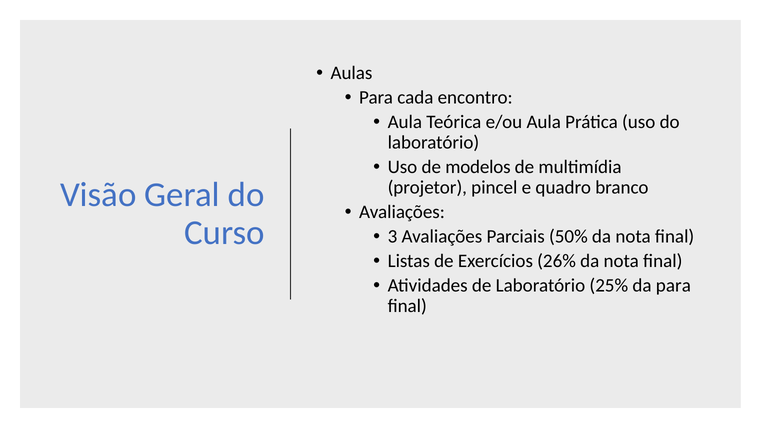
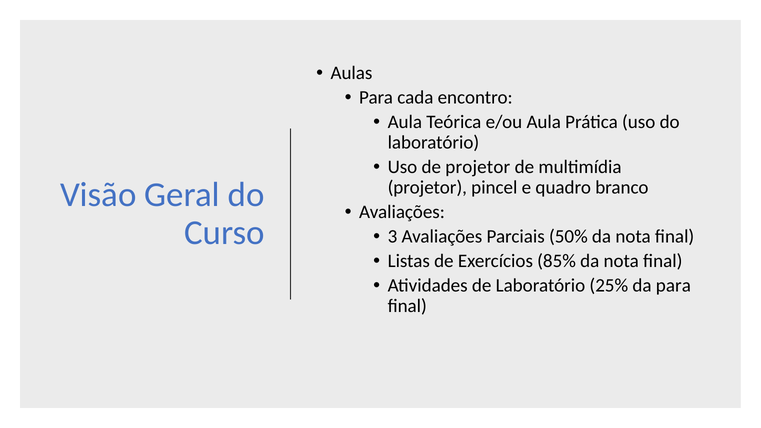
de modelos: modelos -> projetor
26%: 26% -> 85%
